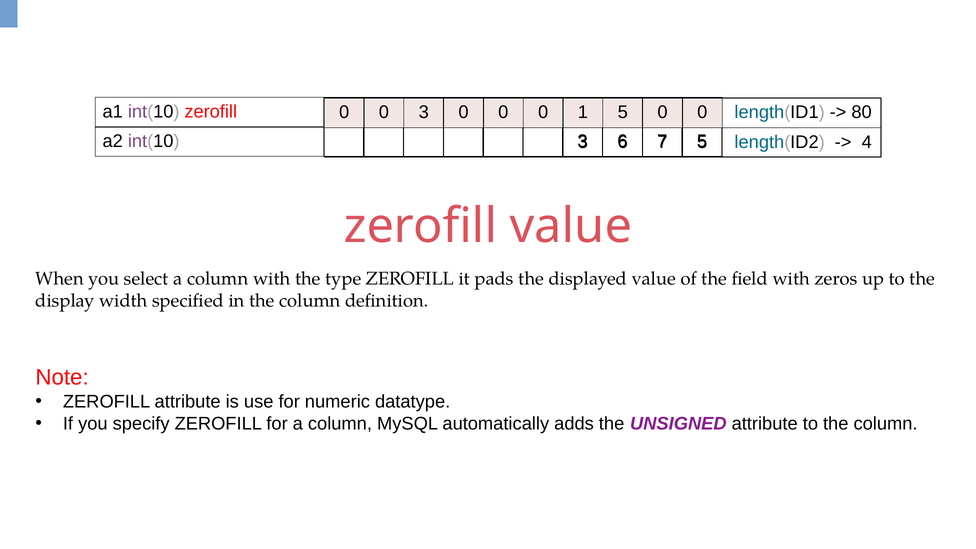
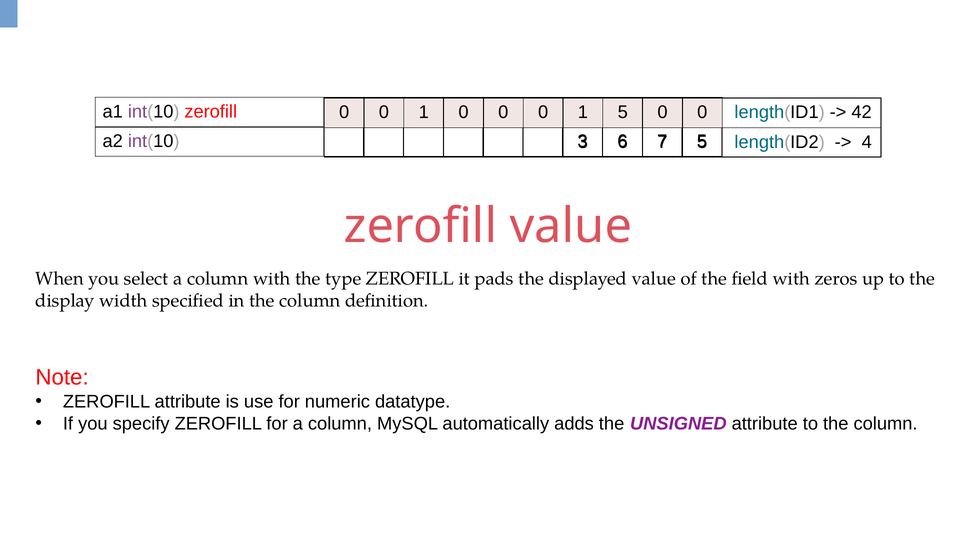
3 at (424, 112): 3 -> 1
80: 80 -> 42
